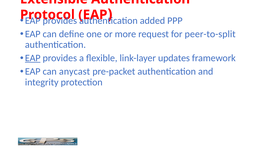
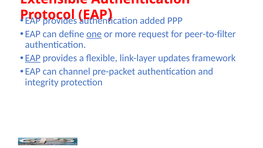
one underline: none -> present
peer-to-split: peer-to-split -> peer-to-filter
anycast: anycast -> channel
